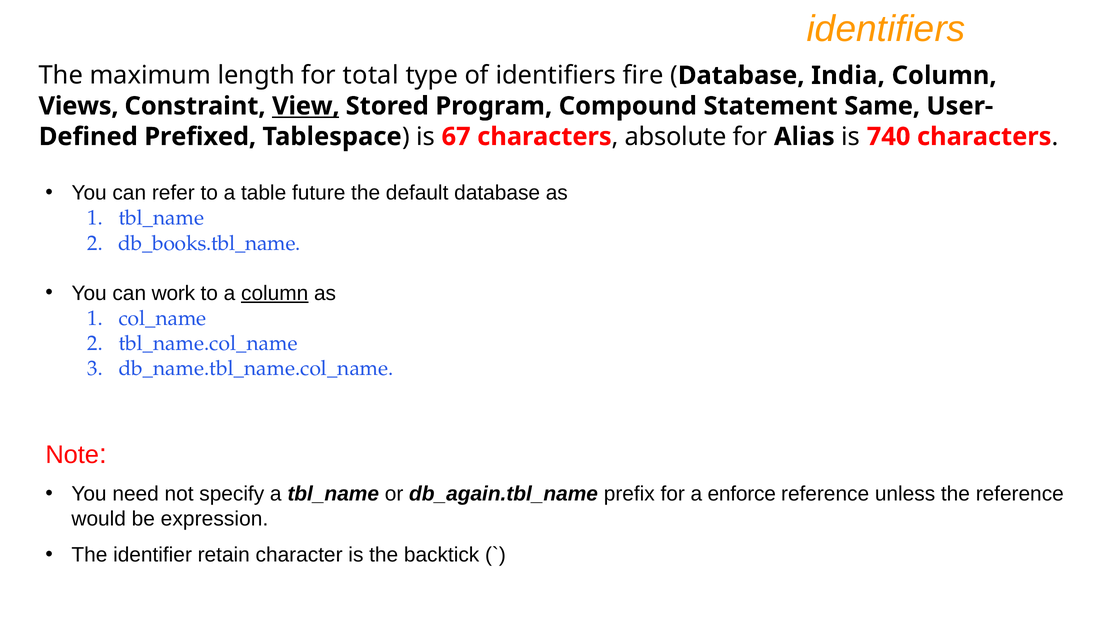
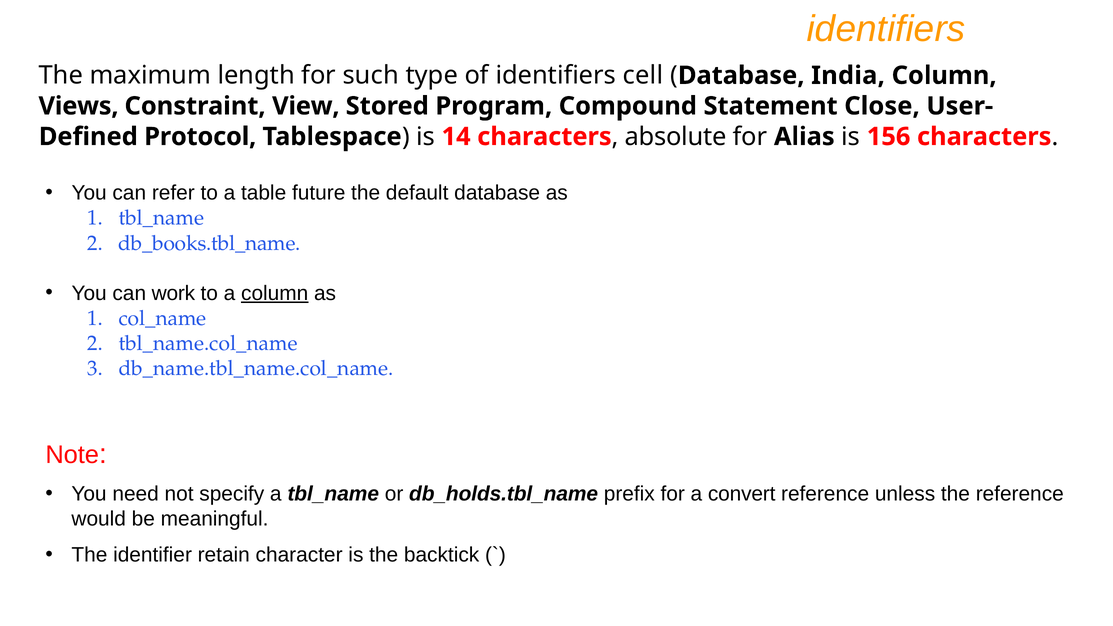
total: total -> such
fire: fire -> cell
View underline: present -> none
Same: Same -> Close
Prefixed: Prefixed -> Protocol
67: 67 -> 14
740: 740 -> 156
db_again.tbl_name: db_again.tbl_name -> db_holds.tbl_name
enforce: enforce -> convert
expression: expression -> meaningful
